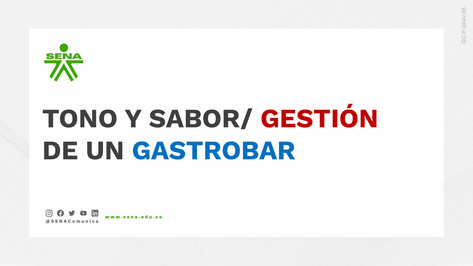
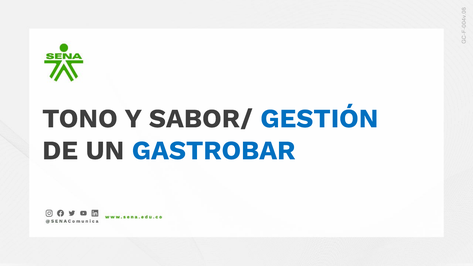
GESTIÓN colour: red -> blue
